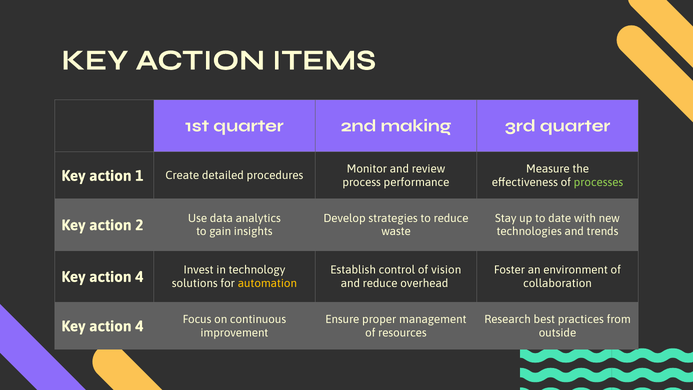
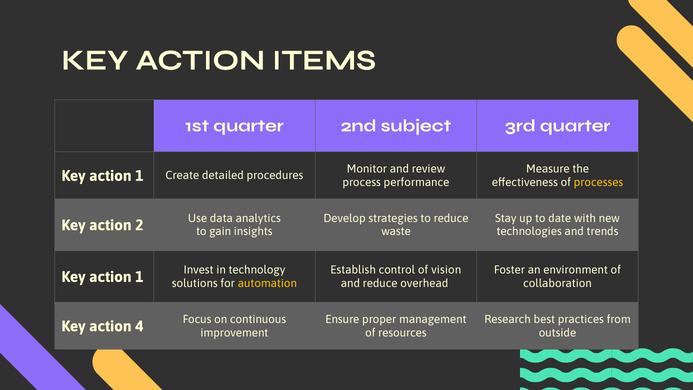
making: making -> subject
processes colour: light green -> yellow
4 at (139, 277): 4 -> 1
